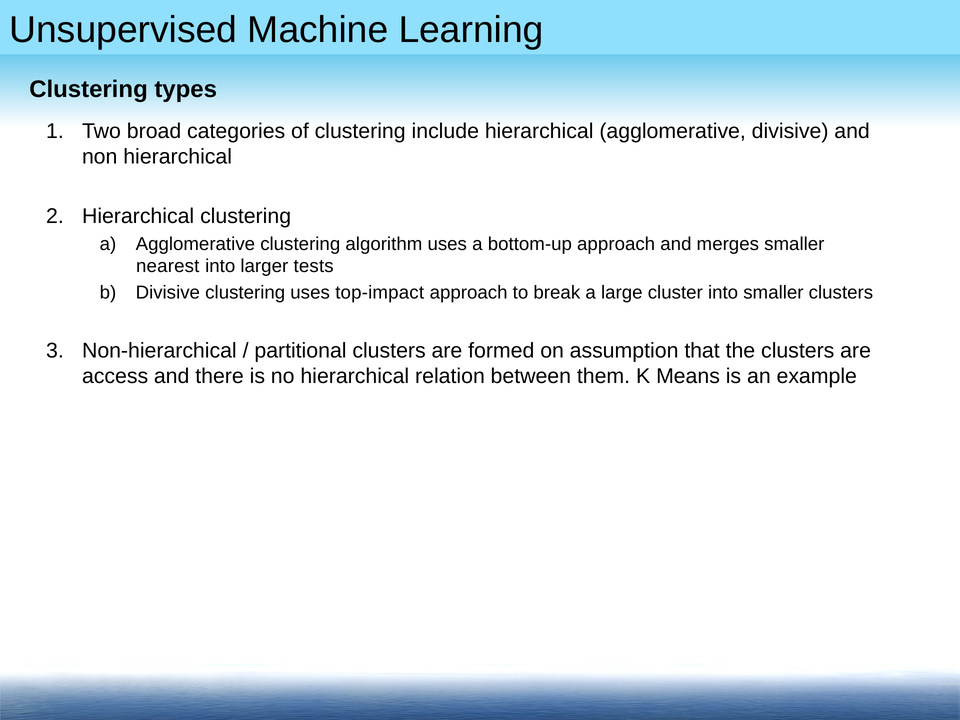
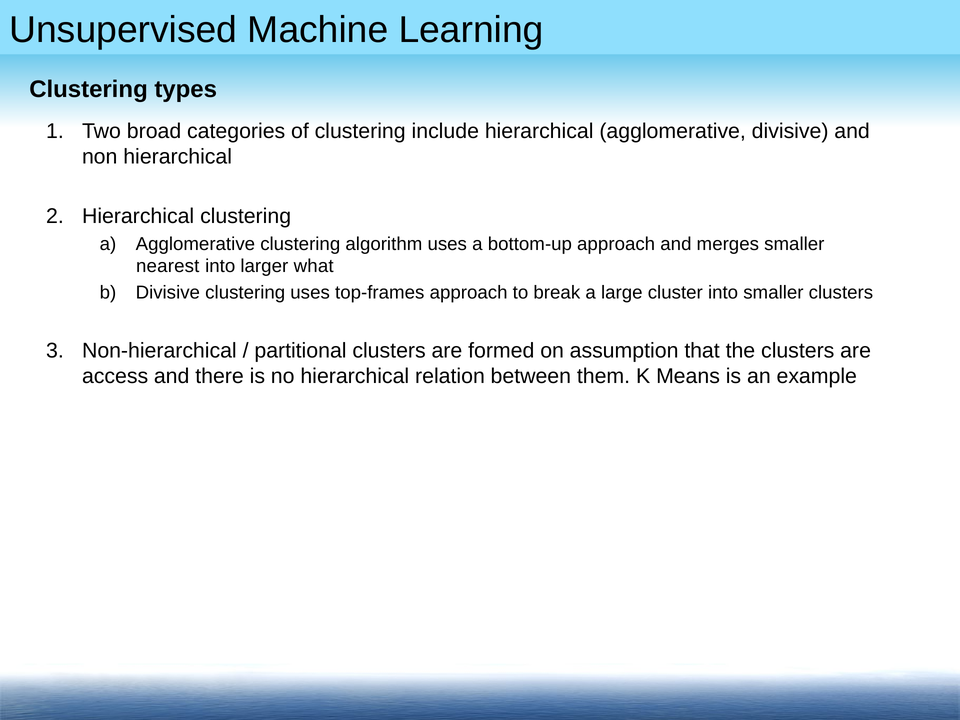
tests: tests -> what
top-impact: top-impact -> top-frames
